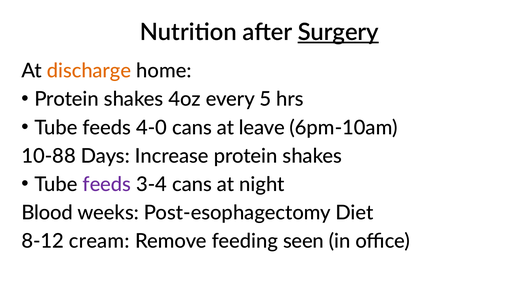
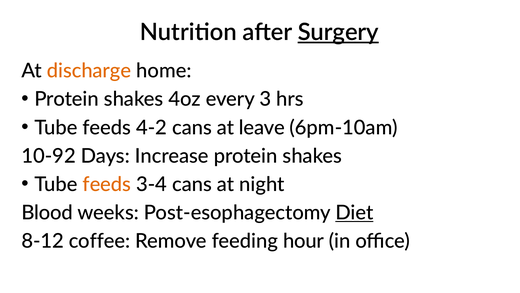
5: 5 -> 3
4-0: 4-0 -> 4-2
10-88: 10-88 -> 10-92
feeds at (107, 184) colour: purple -> orange
Diet underline: none -> present
cream: cream -> coffee
seen: seen -> hour
